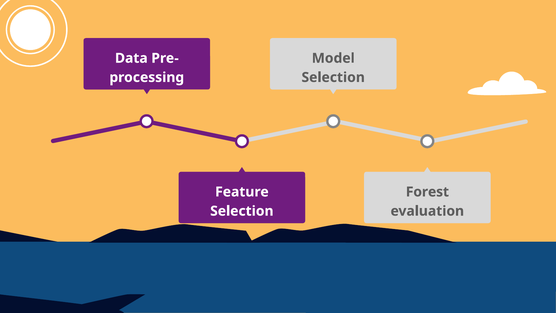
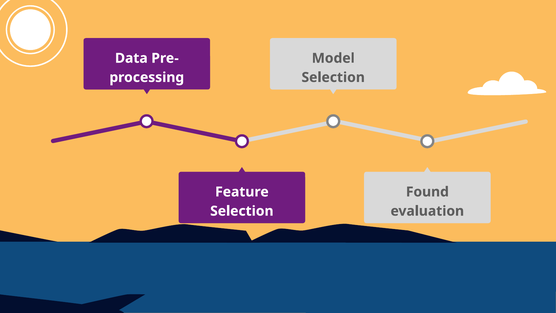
Forest: Forest -> Found
